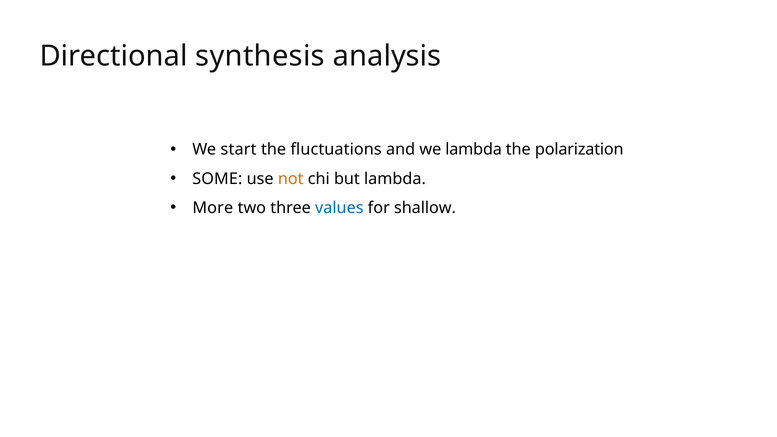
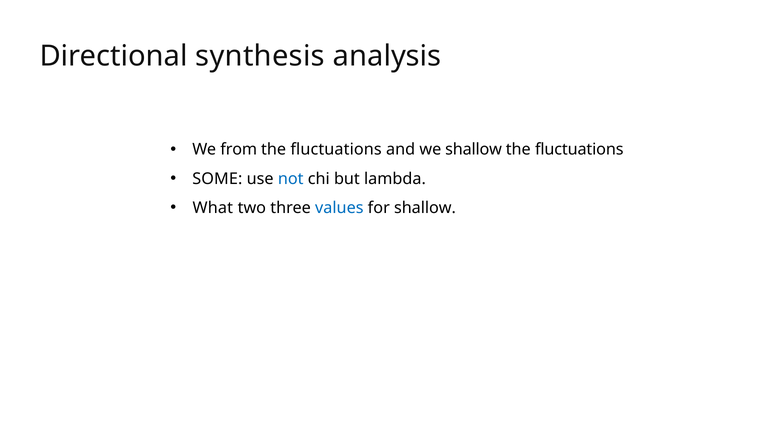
start: start -> from
we lambda: lambda -> shallow
polarization at (579, 150): polarization -> fluctuations
not colour: orange -> blue
More: More -> What
